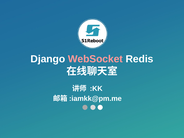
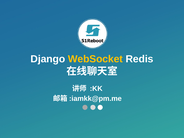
WebSocket colour: pink -> yellow
